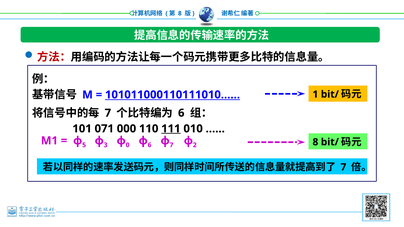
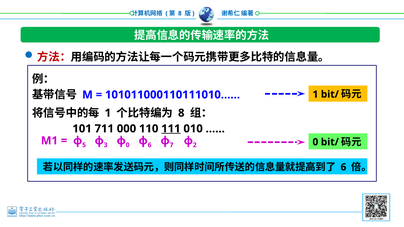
101011000110111010…… underline: present -> none
7 at (108, 113): 7 -> 1
6 at (181, 113): 6 -> 8
071: 071 -> 711
8 at (315, 142): 8 -> 0
7 at (343, 167): 7 -> 6
